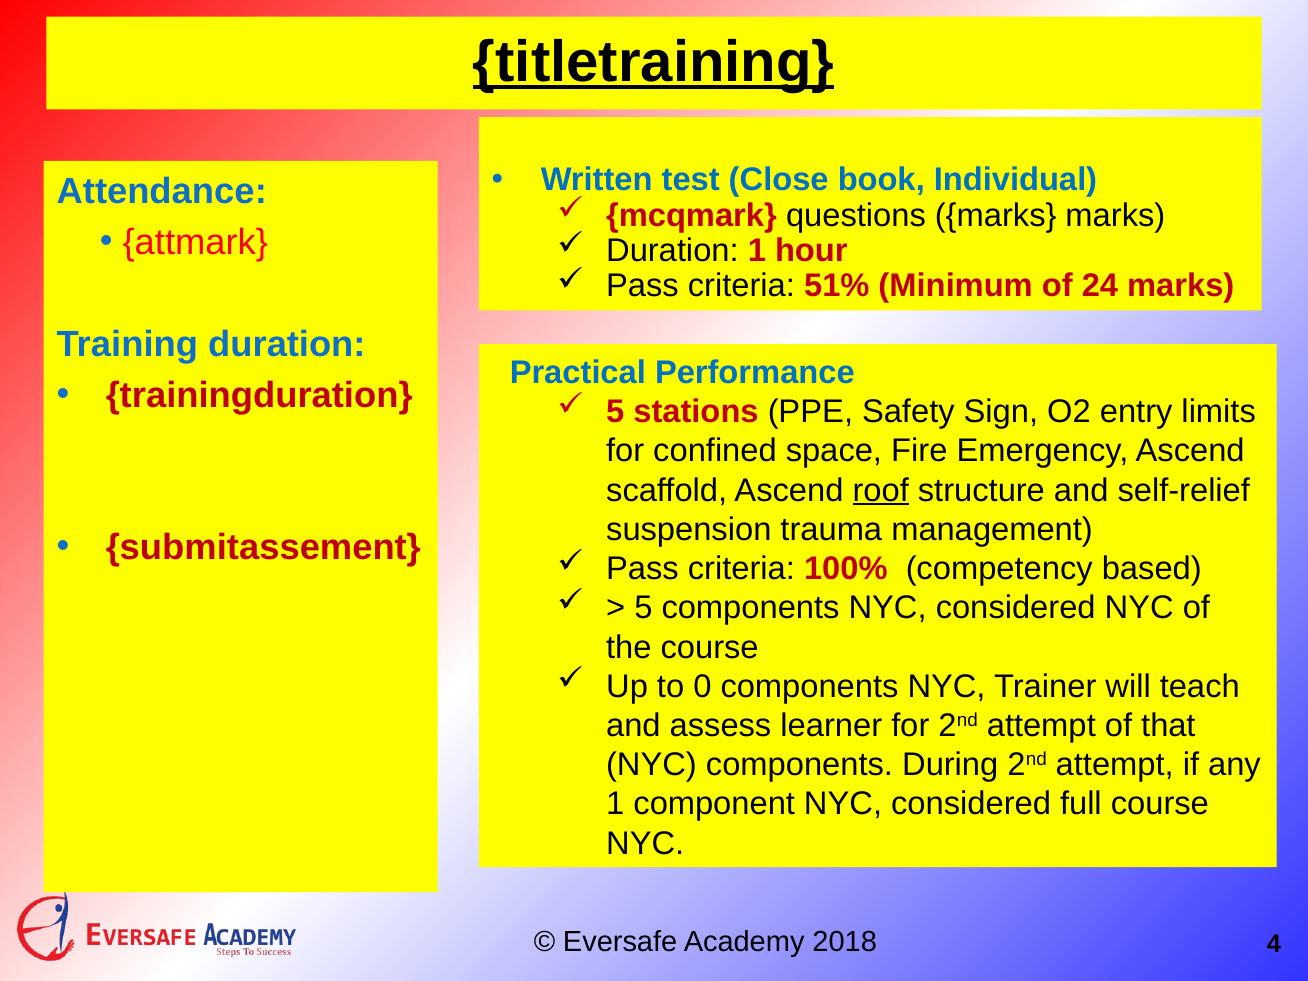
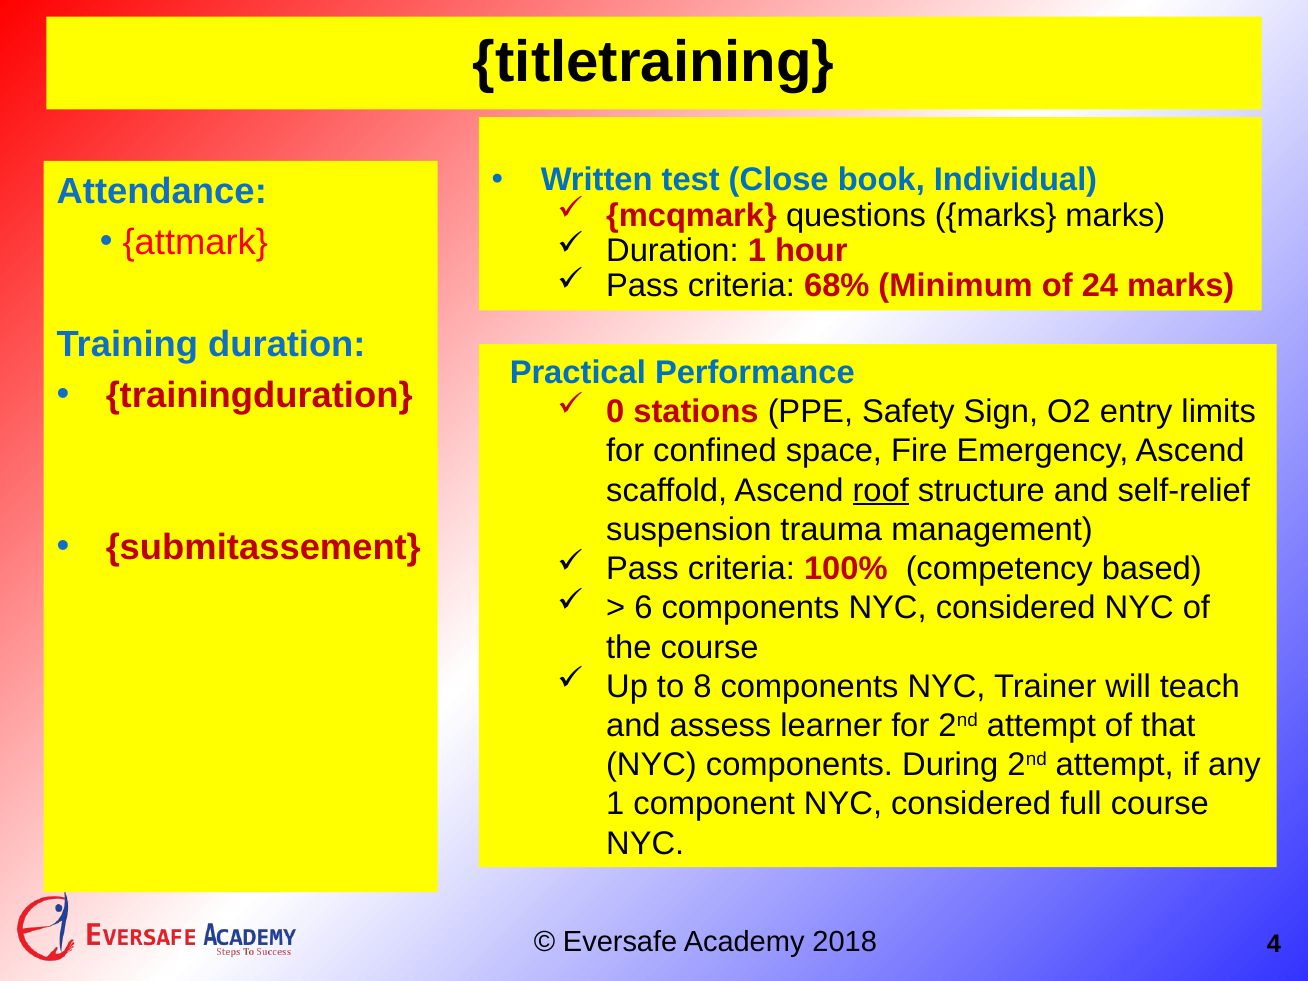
titletraining underline: present -> none
51%: 51% -> 68%
5 at (615, 412): 5 -> 0
5 at (643, 608): 5 -> 6
0: 0 -> 8
